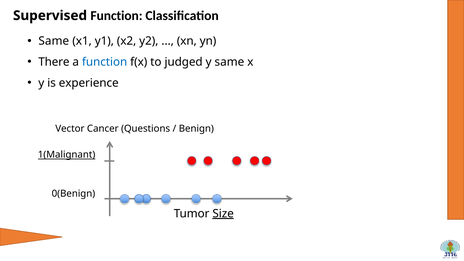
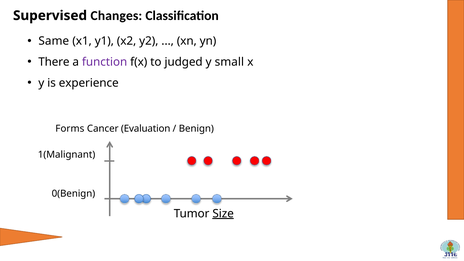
Supervised Function: Function -> Changes
function at (105, 62) colour: blue -> purple
y same: same -> small
Vector: Vector -> Forms
Questions: Questions -> Evaluation
1(Malignant underline: present -> none
